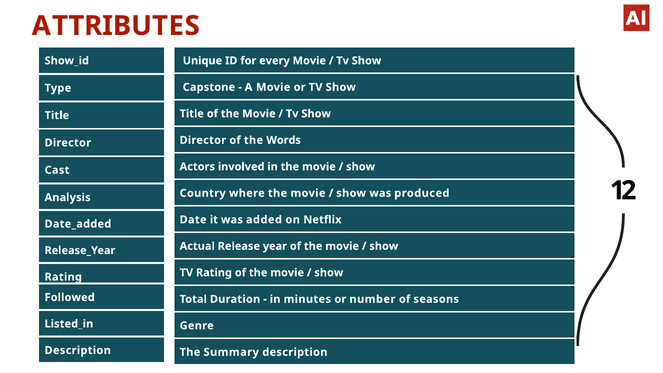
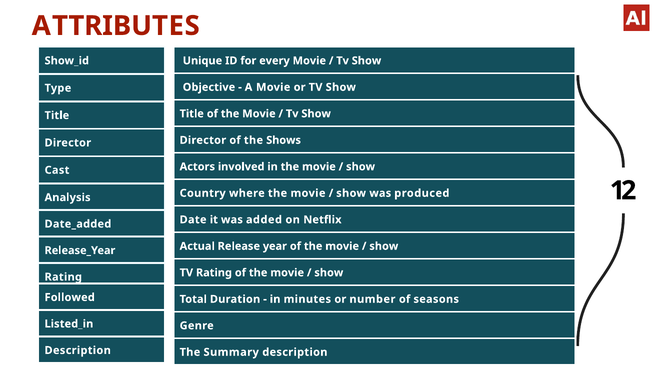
Capstone: Capstone -> Objective
Words: Words -> Shows
